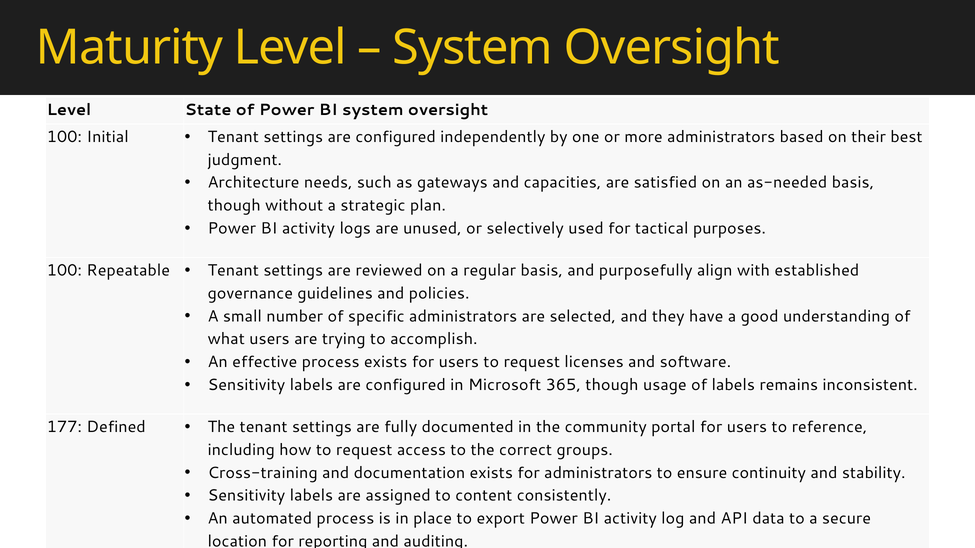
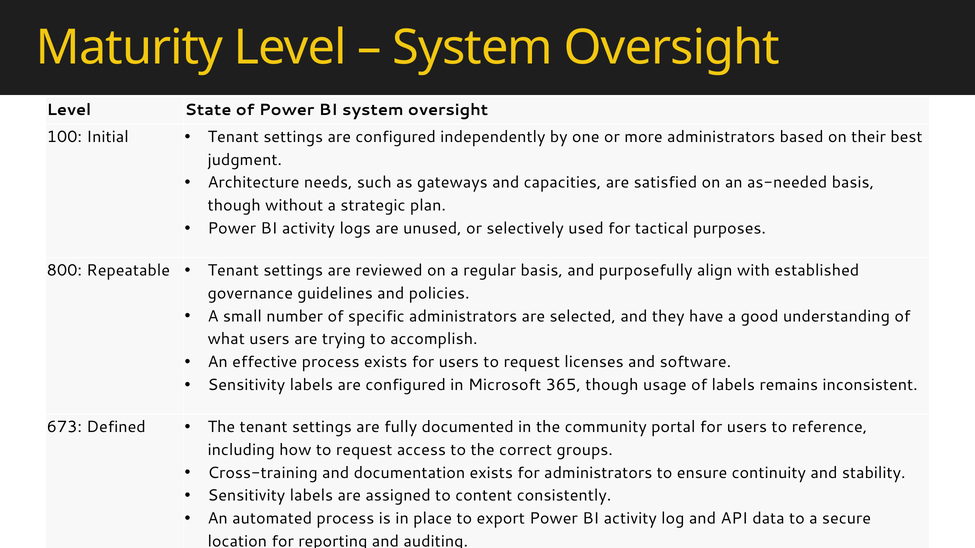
100 at (64, 271): 100 -> 800
177: 177 -> 673
